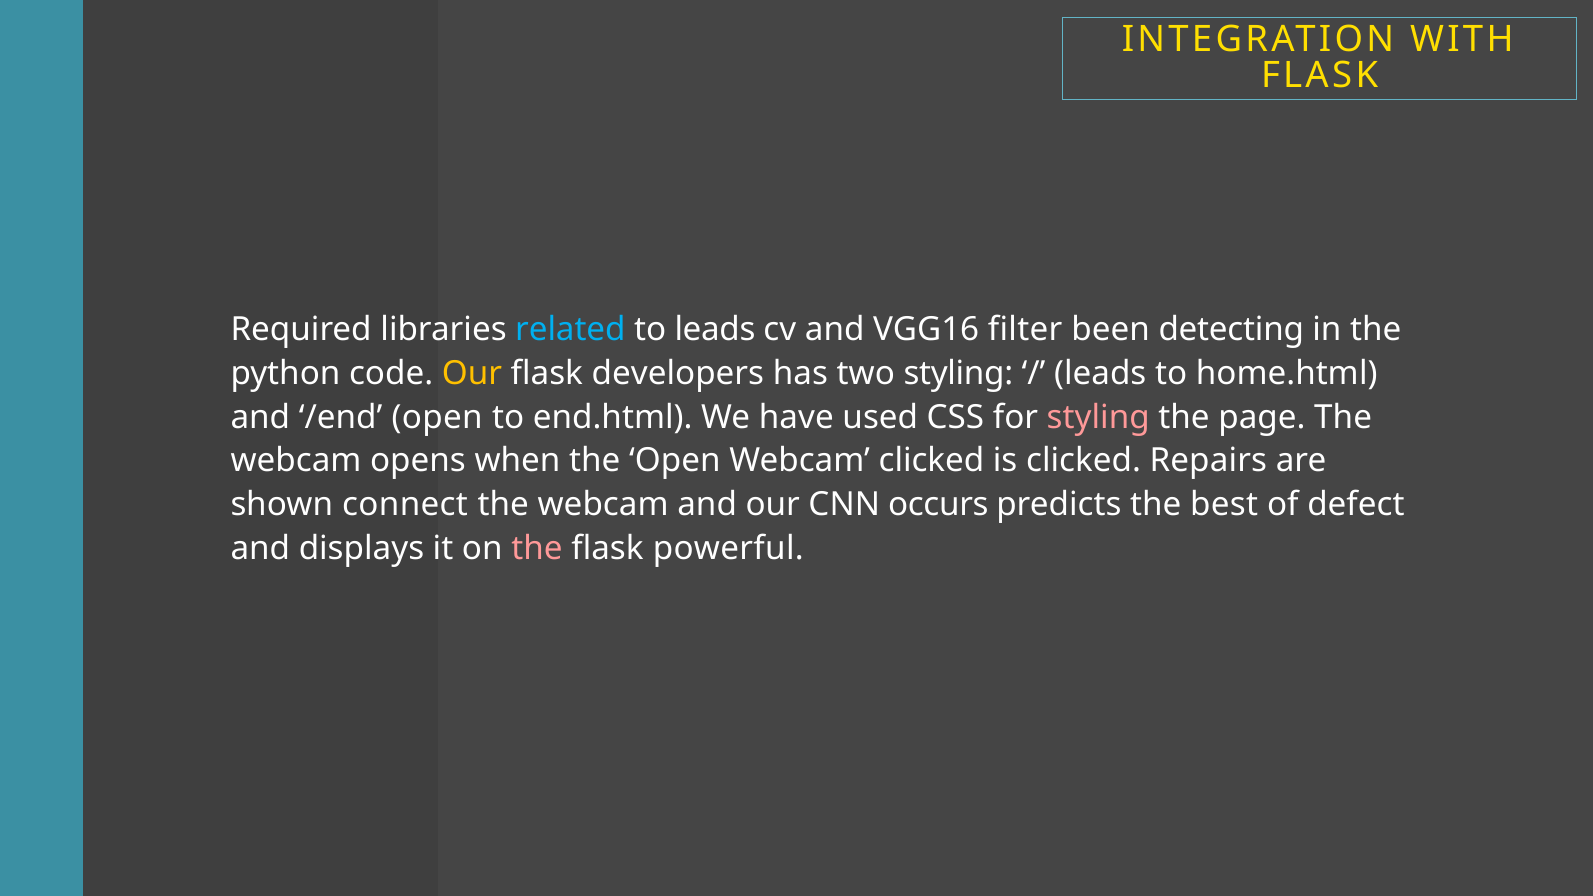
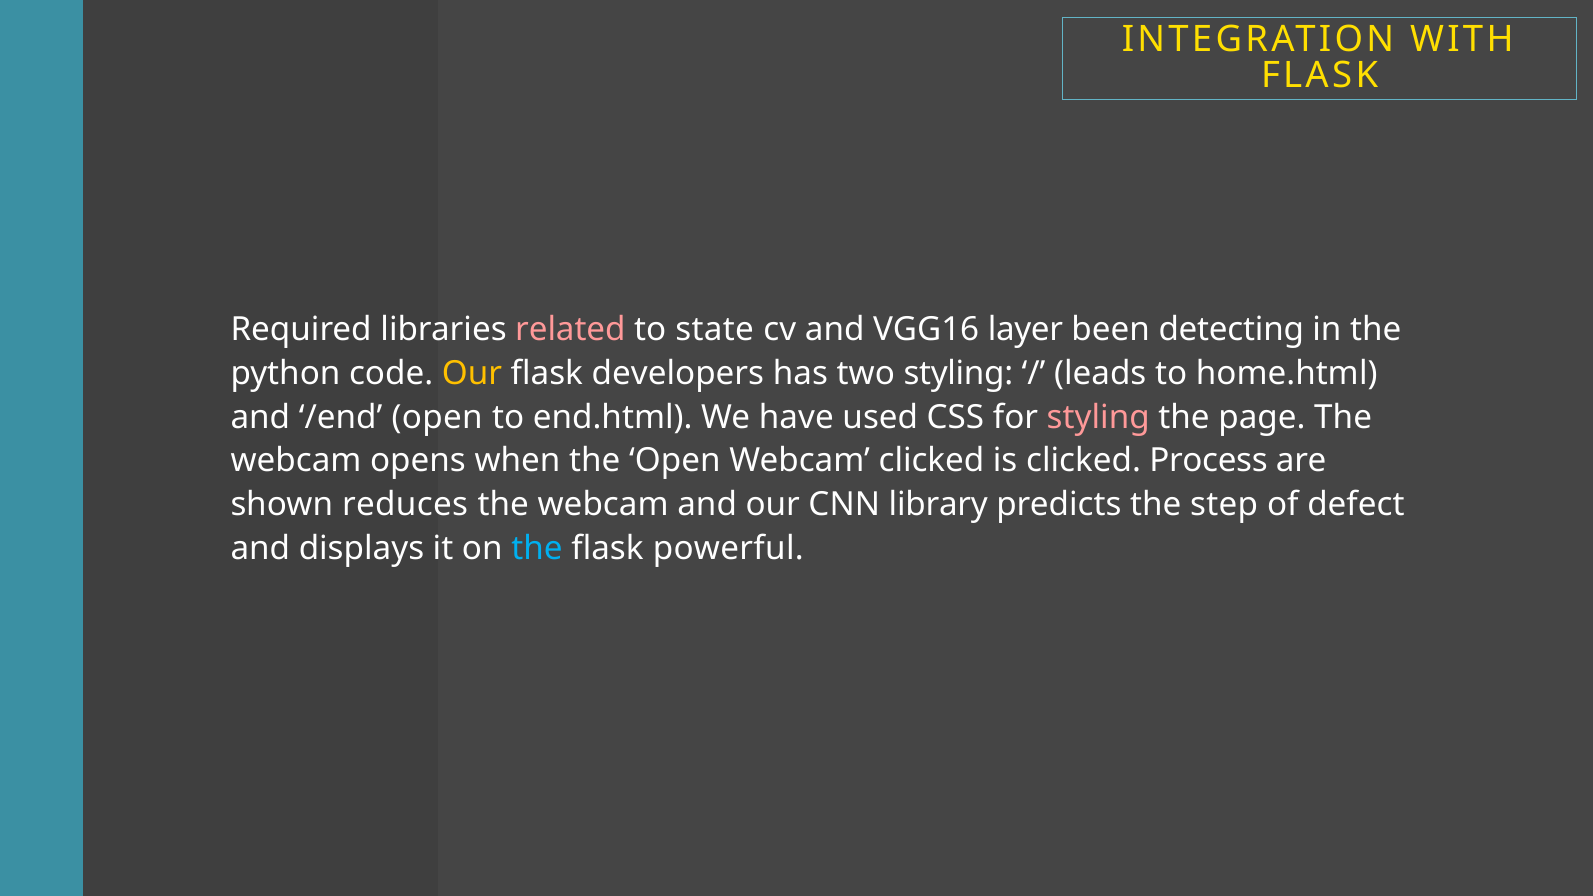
related colour: light blue -> pink
to leads: leads -> state
filter: filter -> layer
Repairs: Repairs -> Process
connect: connect -> reduces
occurs: occurs -> library
best: best -> step
the at (537, 549) colour: pink -> light blue
